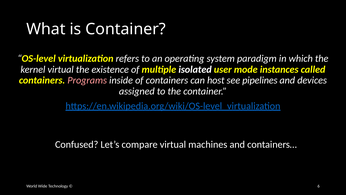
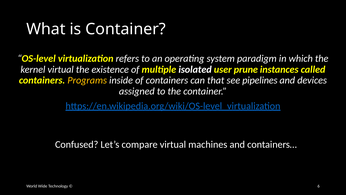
mode: mode -> prune
Programs colour: pink -> yellow
host: host -> that
